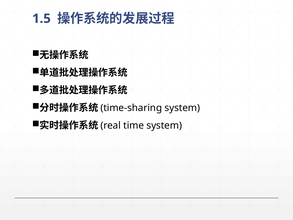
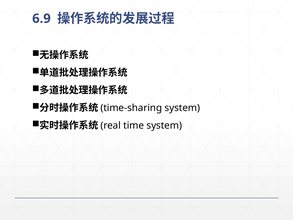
1.5: 1.5 -> 6.9
